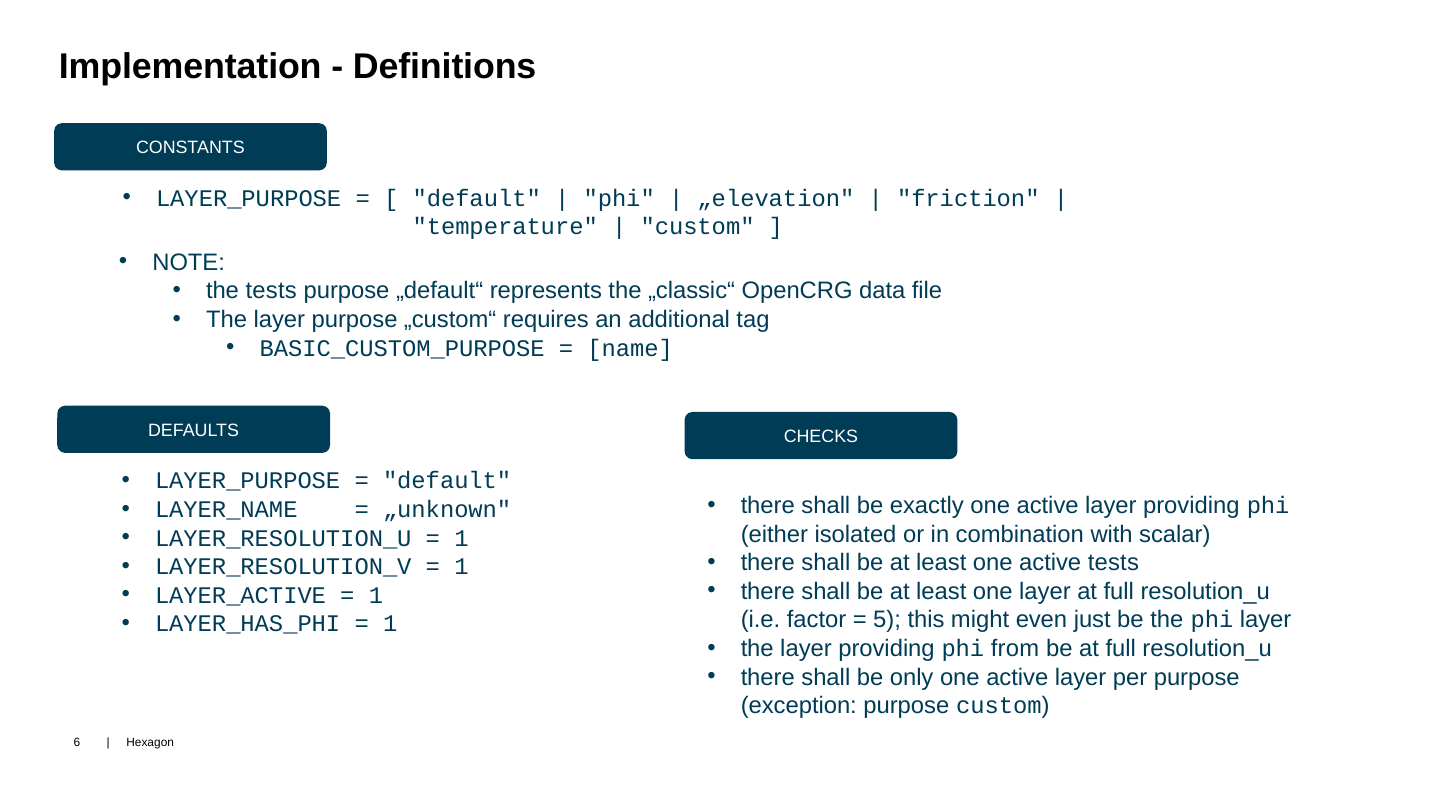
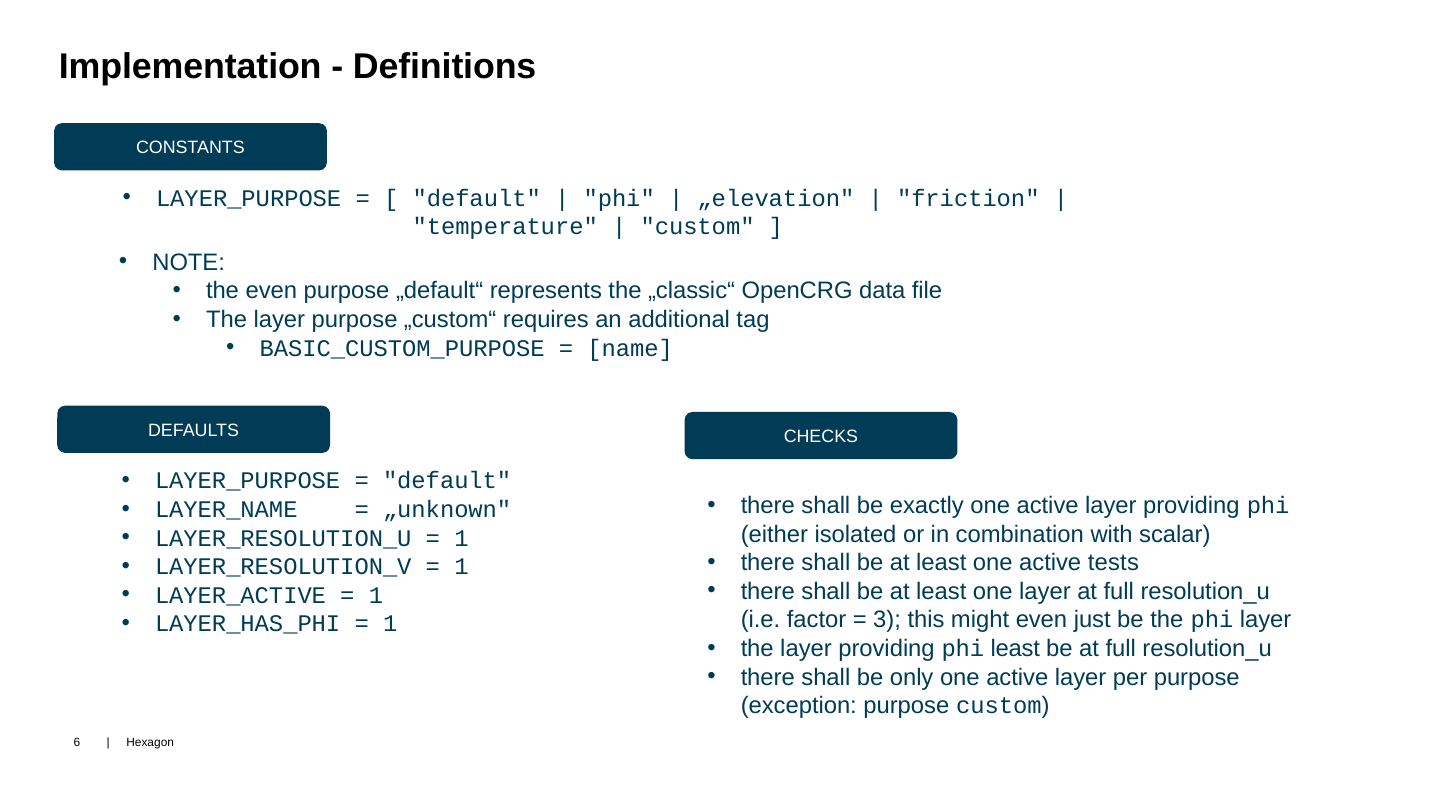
the tests: tests -> even
5: 5 -> 3
phi from: from -> least
